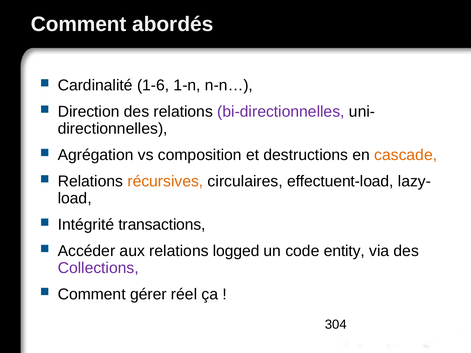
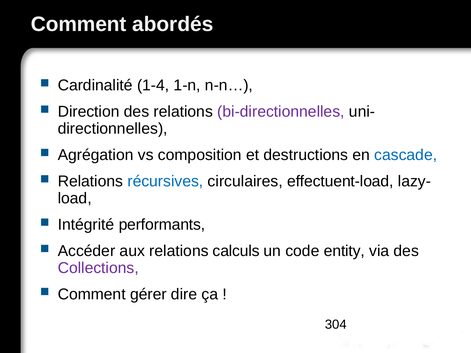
1-6: 1-6 -> 1-4
cascade colour: orange -> blue
récursives colour: orange -> blue
transactions: transactions -> performants
logged: logged -> calculs
réel: réel -> dire
